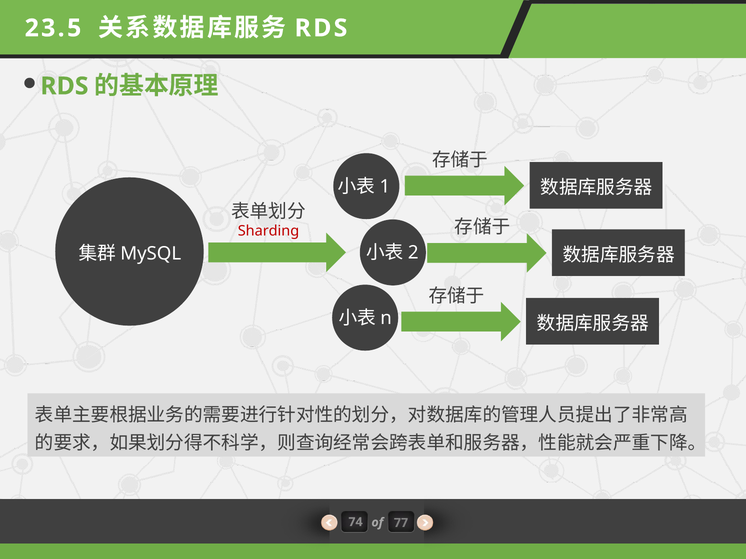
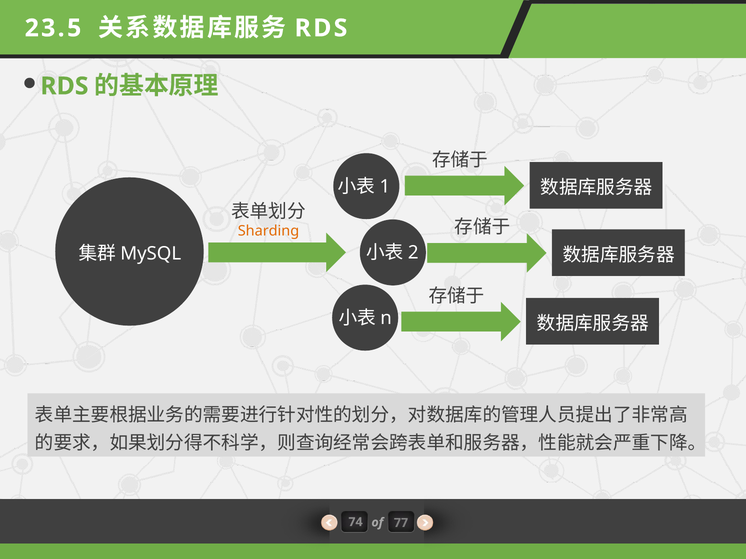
Sharding colour: red -> orange
